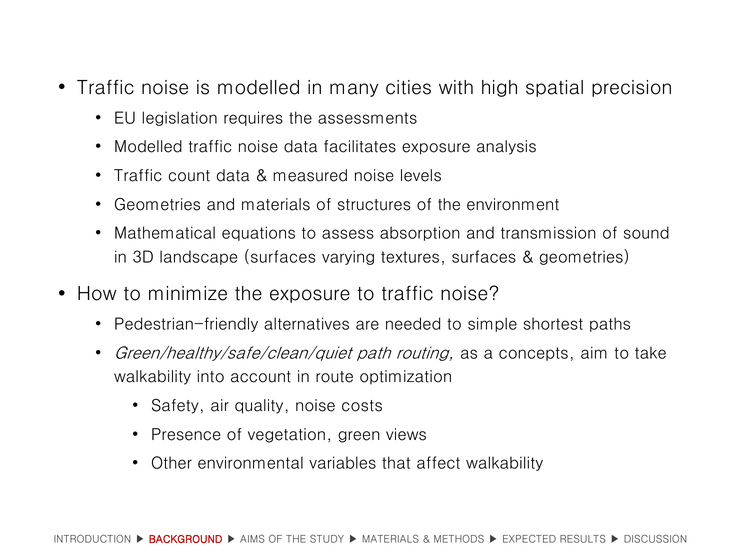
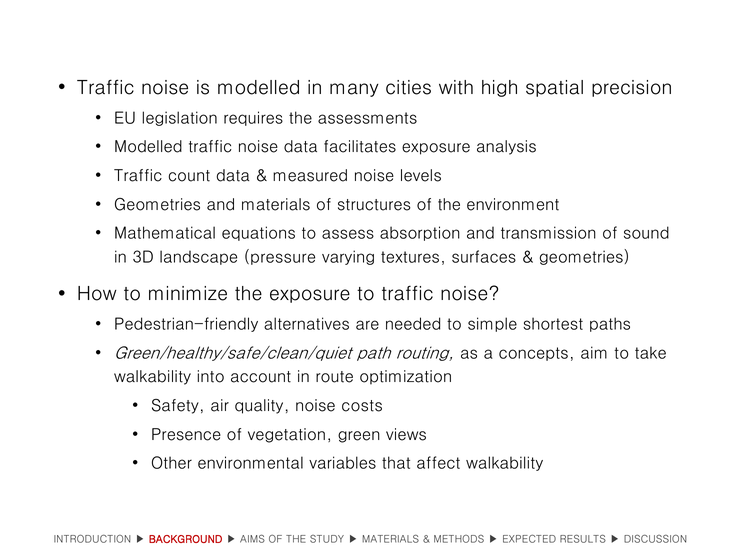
landscape surfaces: surfaces -> pressure
